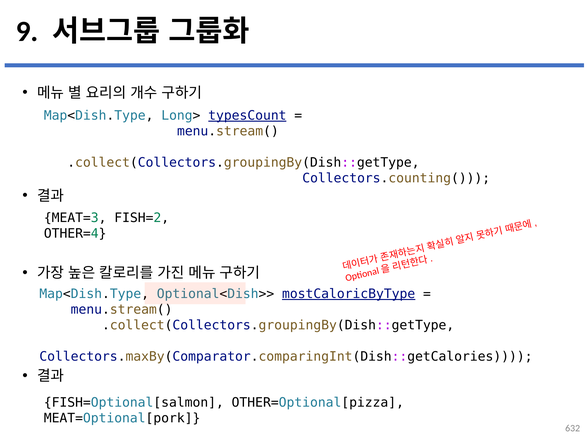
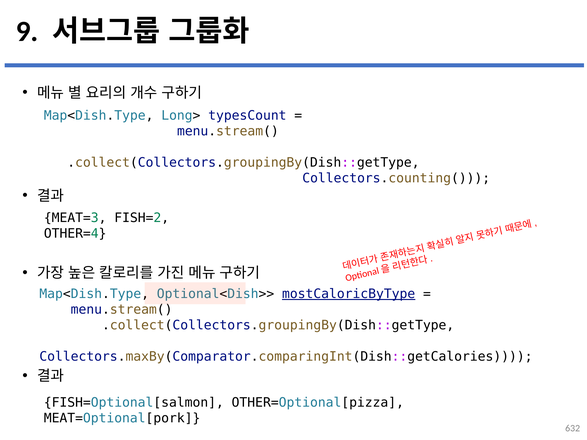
typesCount underline: present -> none
